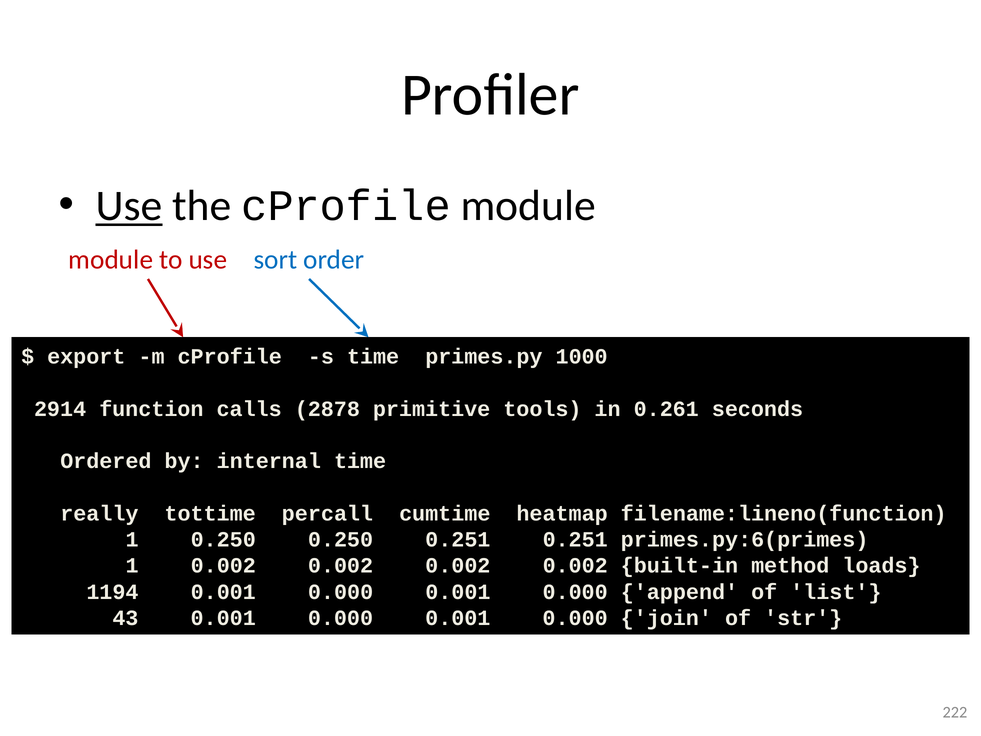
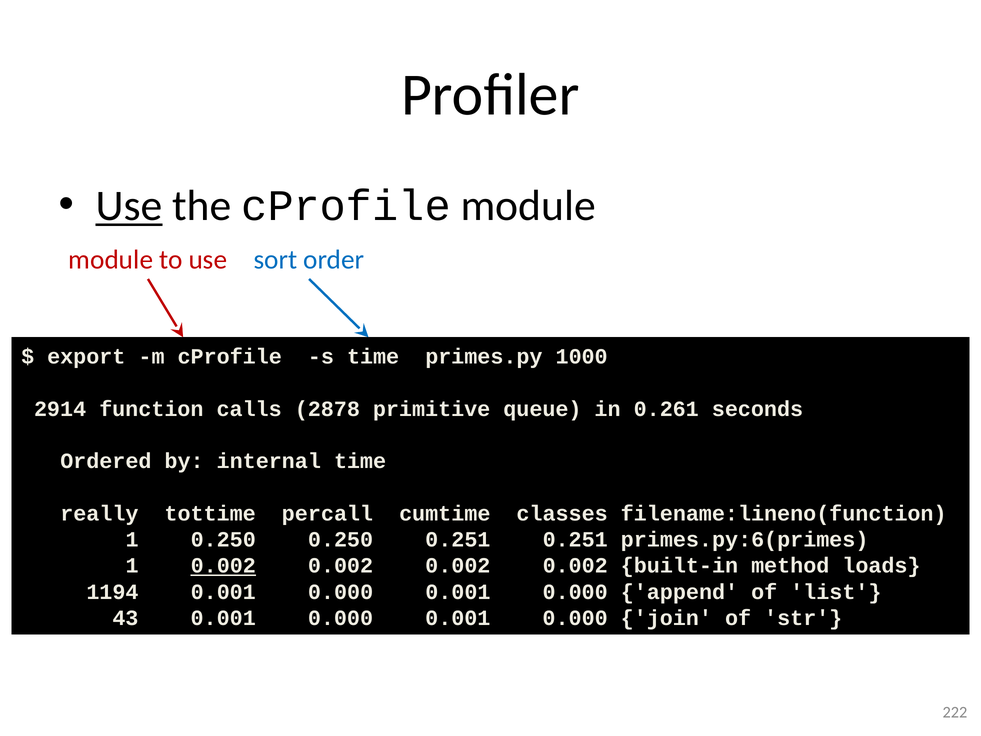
tools: tools -> queue
heatmap: heatmap -> classes
0.002 at (223, 566) underline: none -> present
